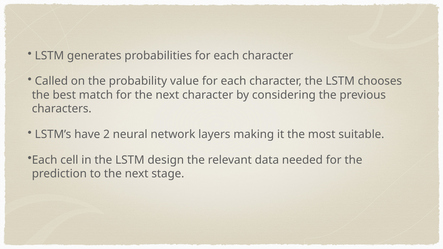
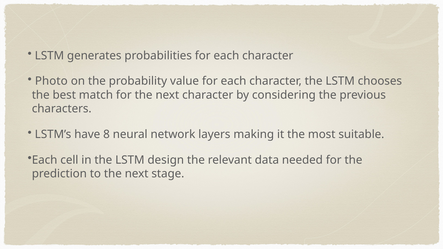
Called: Called -> Photo
2: 2 -> 8
